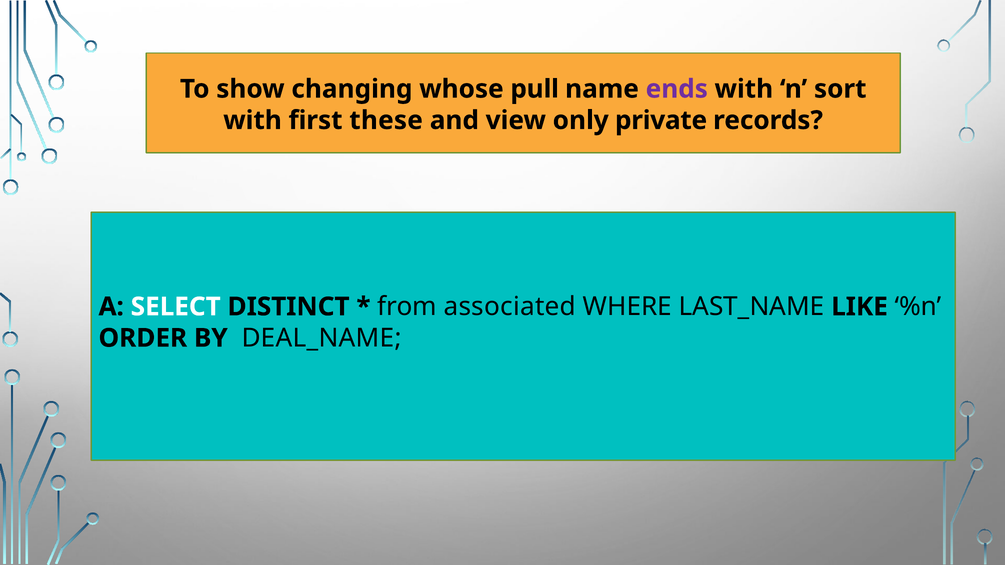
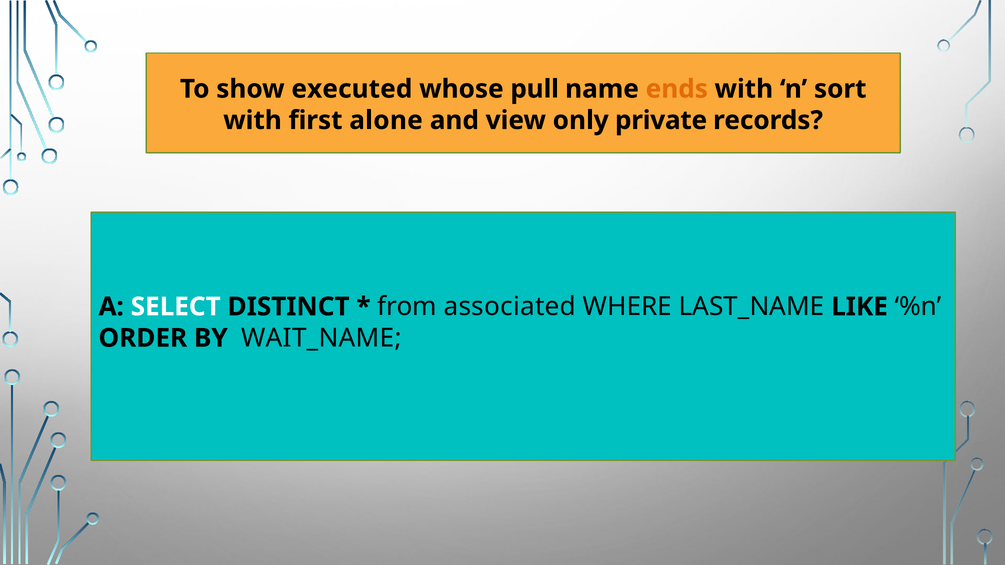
changing: changing -> executed
ends colour: purple -> orange
these: these -> alone
DEAL_NAME: DEAL_NAME -> WAIT_NAME
